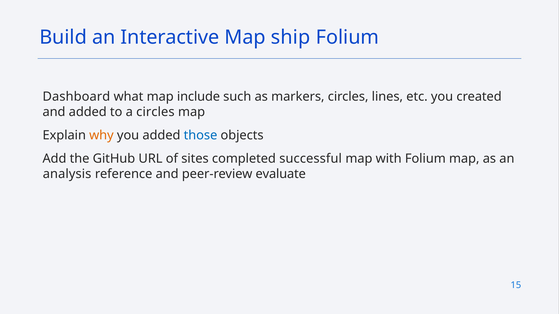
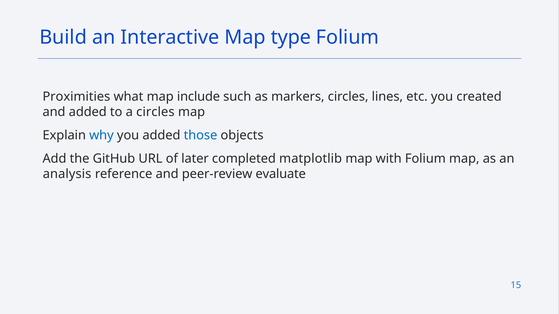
ship: ship -> type
Dashboard: Dashboard -> Proximities
why colour: orange -> blue
sites: sites -> later
successful: successful -> matplotlib
